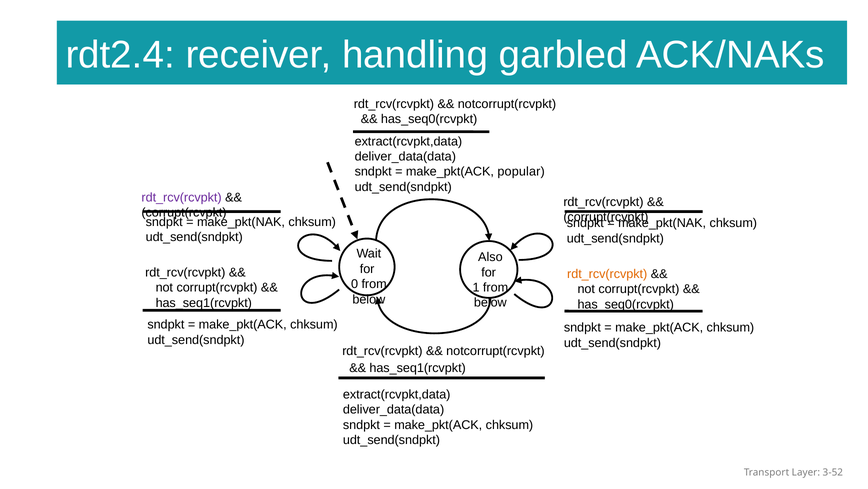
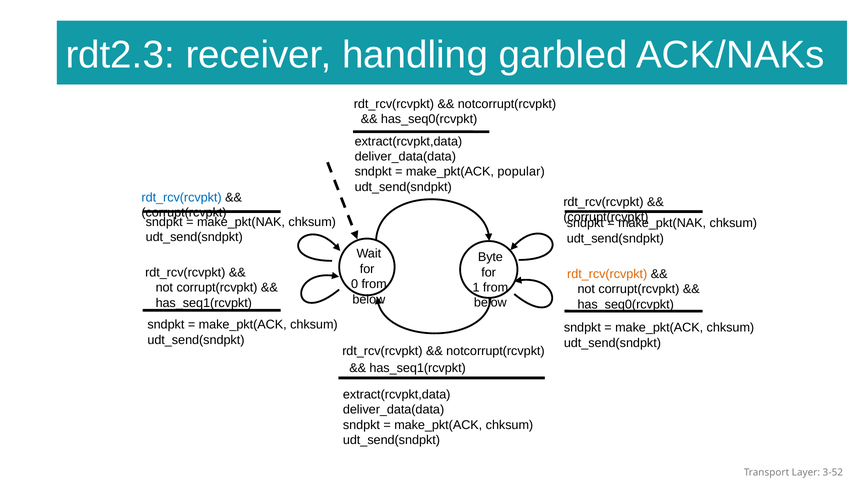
rdt2.4: rdt2.4 -> rdt2.3
rdt_rcv(rcvpkt at (182, 197) colour: purple -> blue
Also: Also -> Byte
